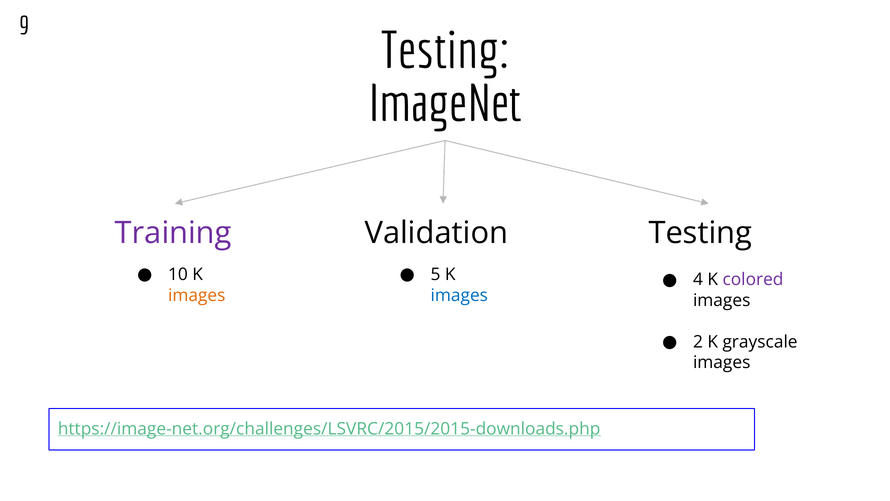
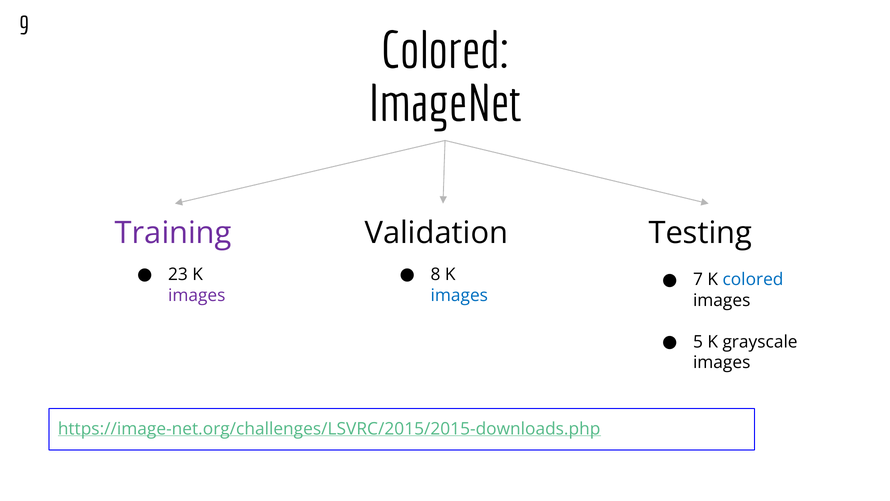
Testing at (445, 51): Testing -> Colored
10: 10 -> 23
5: 5 -> 8
4: 4 -> 7
colored at (753, 279) colour: purple -> blue
images at (197, 295) colour: orange -> purple
2: 2 -> 5
